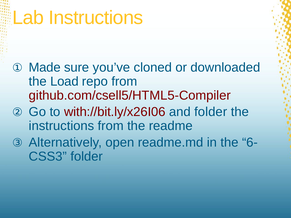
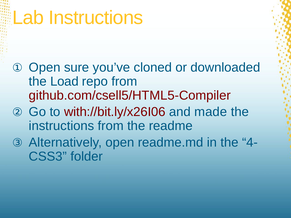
Made at (45, 68): Made -> Open
and folder: folder -> made
6-: 6- -> 4-
